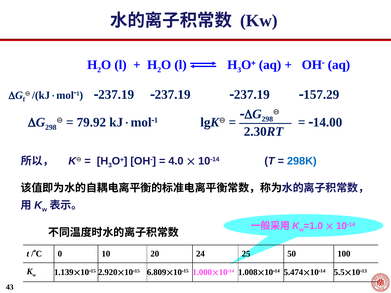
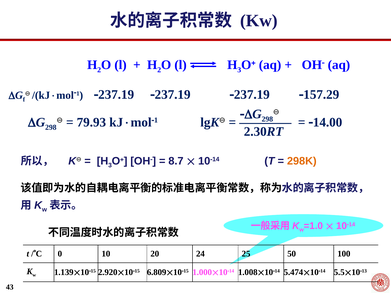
79.92: 79.92 -> 79.93
4.0: 4.0 -> 8.7
298K colour: blue -> orange
